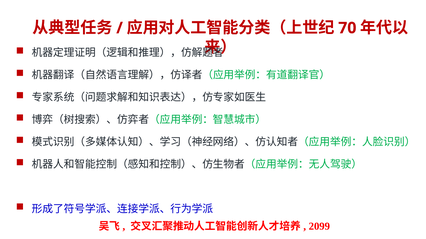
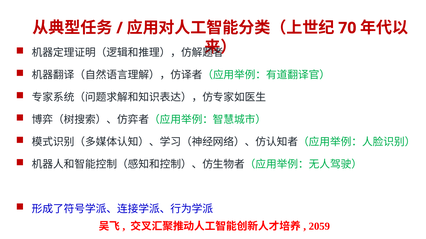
2099: 2099 -> 2059
